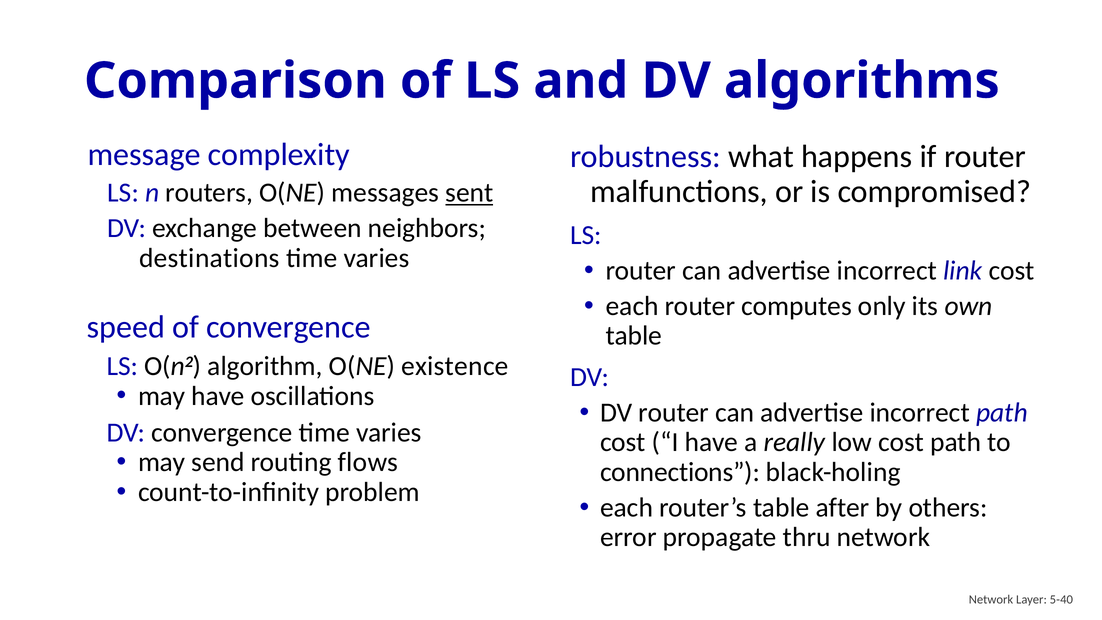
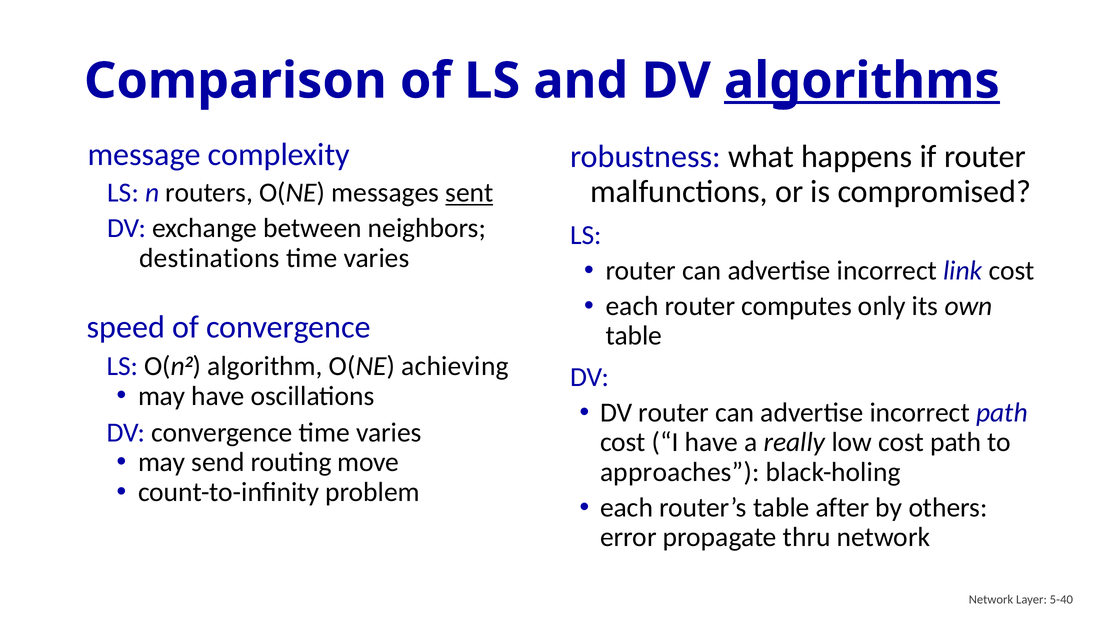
algorithms underline: none -> present
existence: existence -> achieving
flows: flows -> move
connections: connections -> approaches
